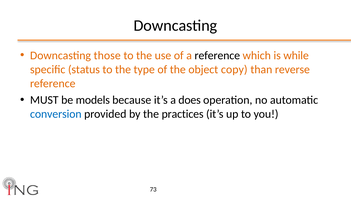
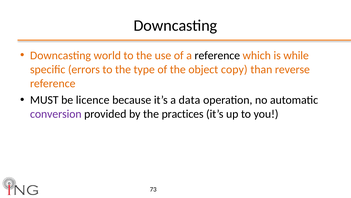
those: those -> world
status: status -> errors
models: models -> licence
does: does -> data
conversion colour: blue -> purple
